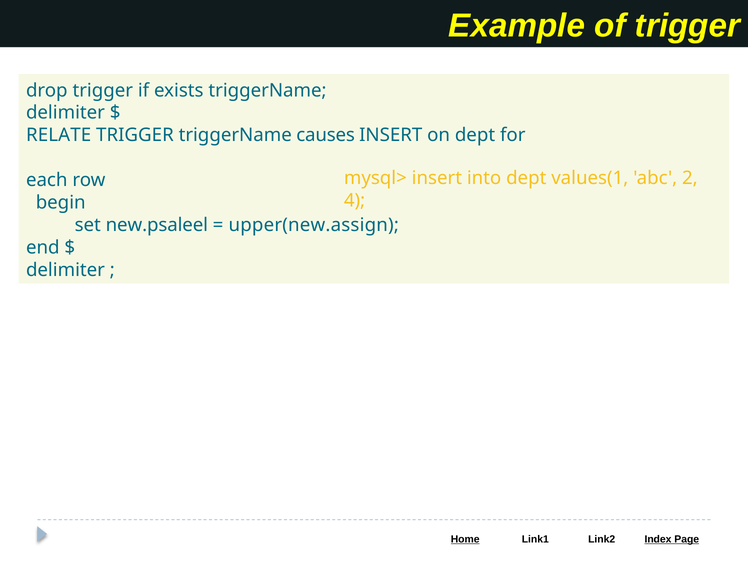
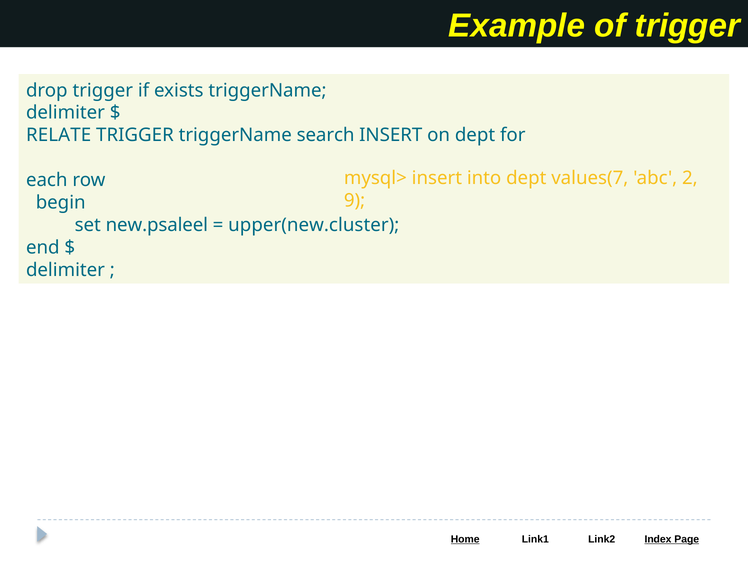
causes: causes -> search
values(1: values(1 -> values(7
4: 4 -> 9
upper(new.assign: upper(new.assign -> upper(new.cluster
